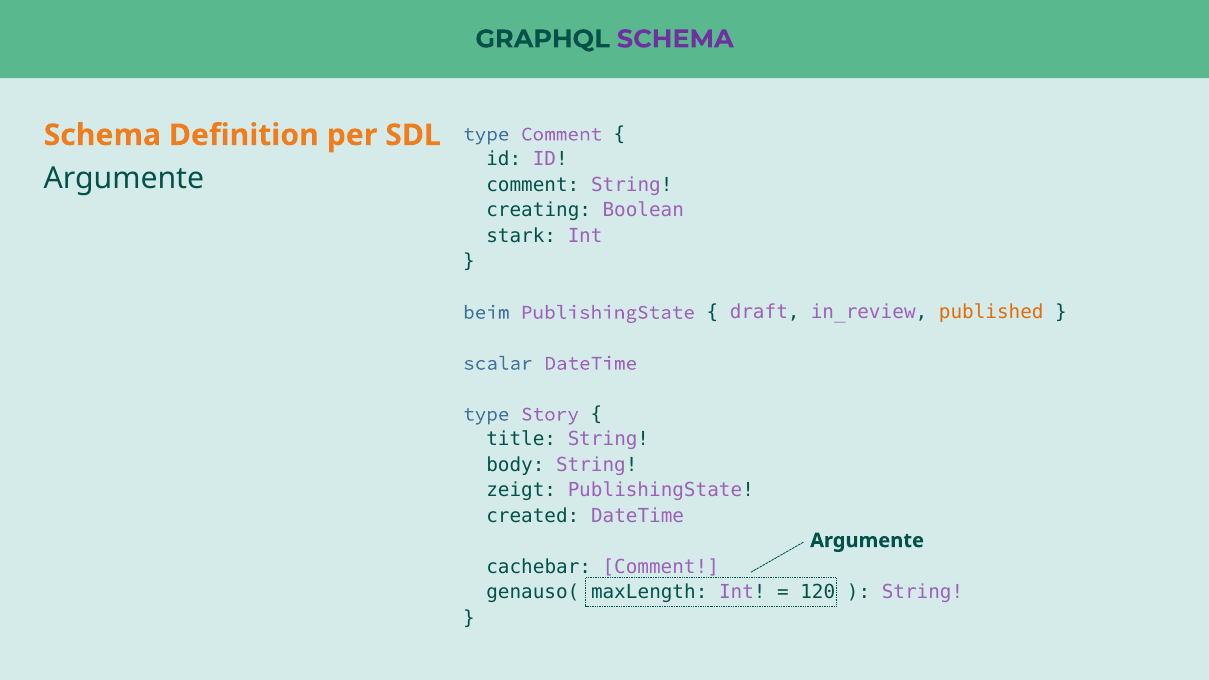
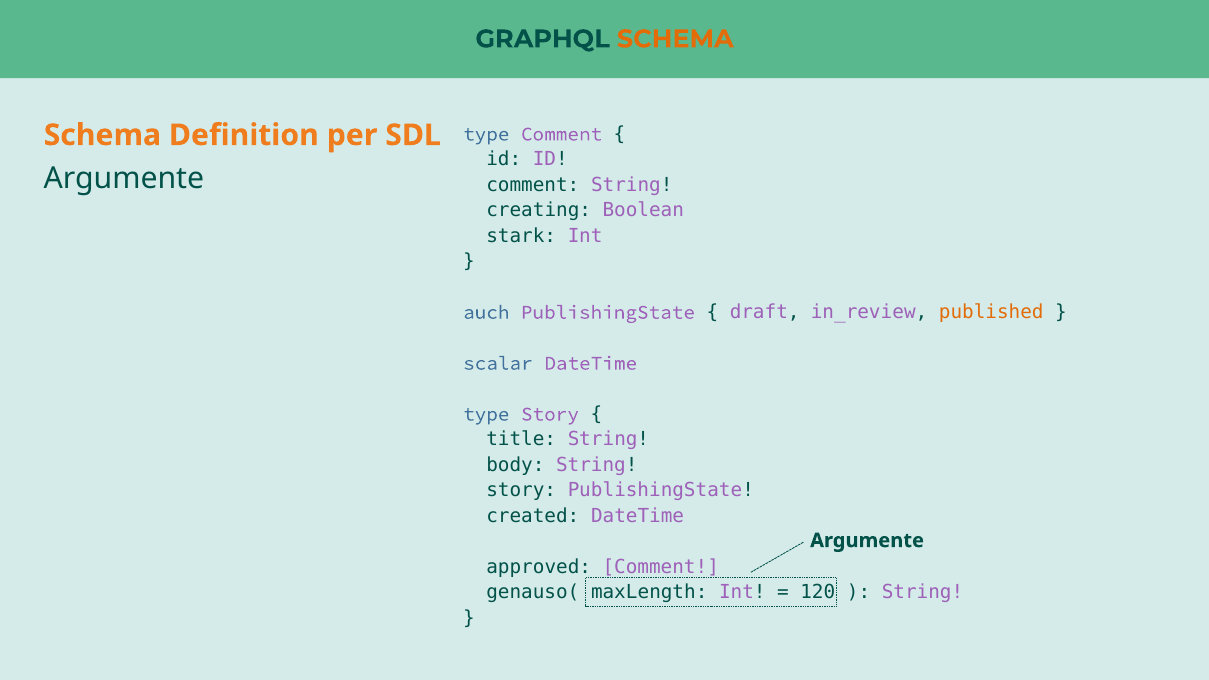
SCHEMA at (675, 39) colour: purple -> orange
beim: beim -> auch
zeigt at (521, 491): zeigt -> story
cachebar: cachebar -> approved
